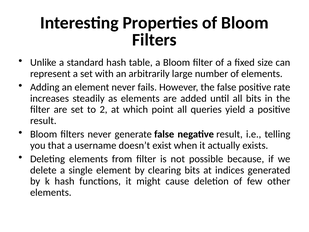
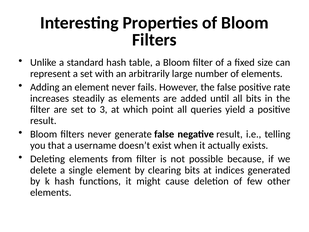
2: 2 -> 3
